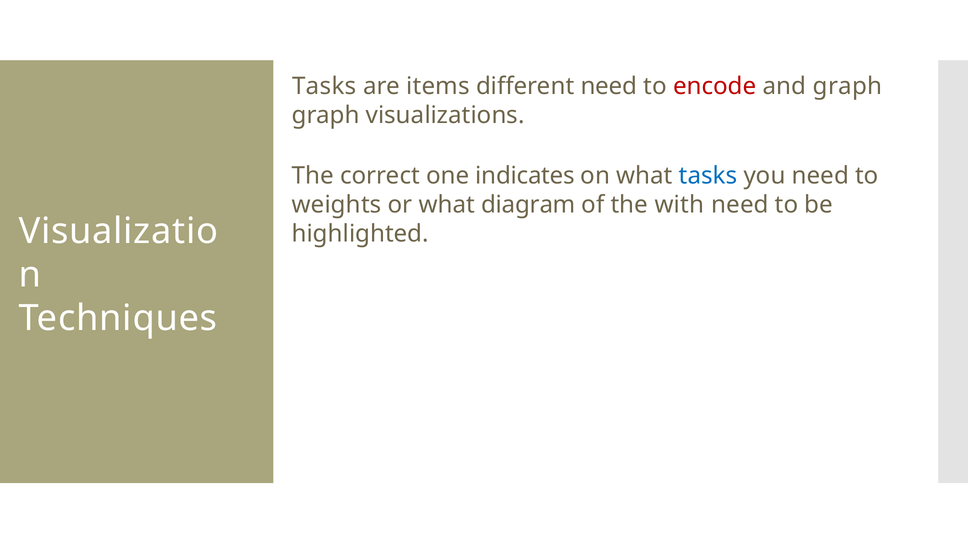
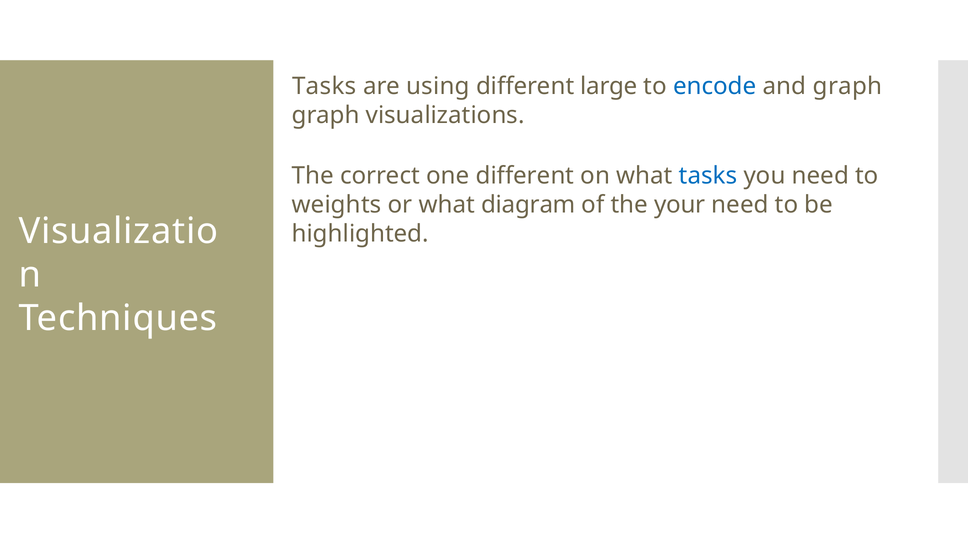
items: items -> using
different need: need -> large
encode colour: red -> blue
one indicates: indicates -> different
with: with -> your
